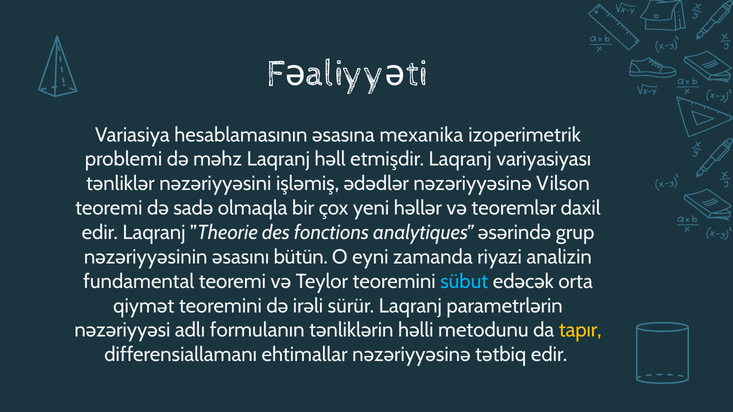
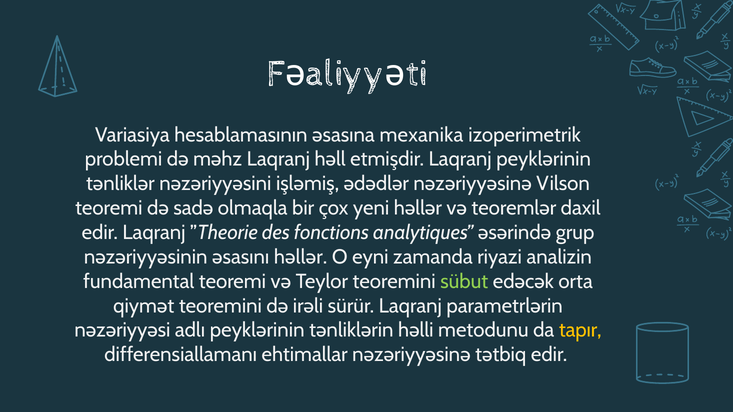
Laqranj variyasiyası: variyasiyası -> peyklərinin
əsasını bütün: bütün -> həllər
sübut colour: light blue -> light green
adlı formulanın: formulanın -> peyklərinin
